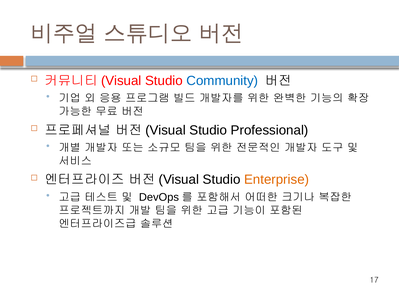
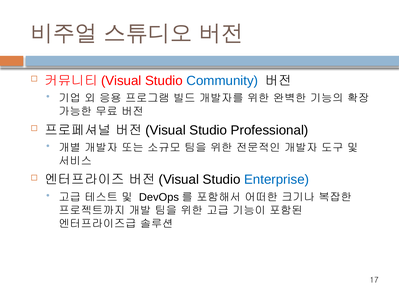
Enterprise colour: orange -> blue
